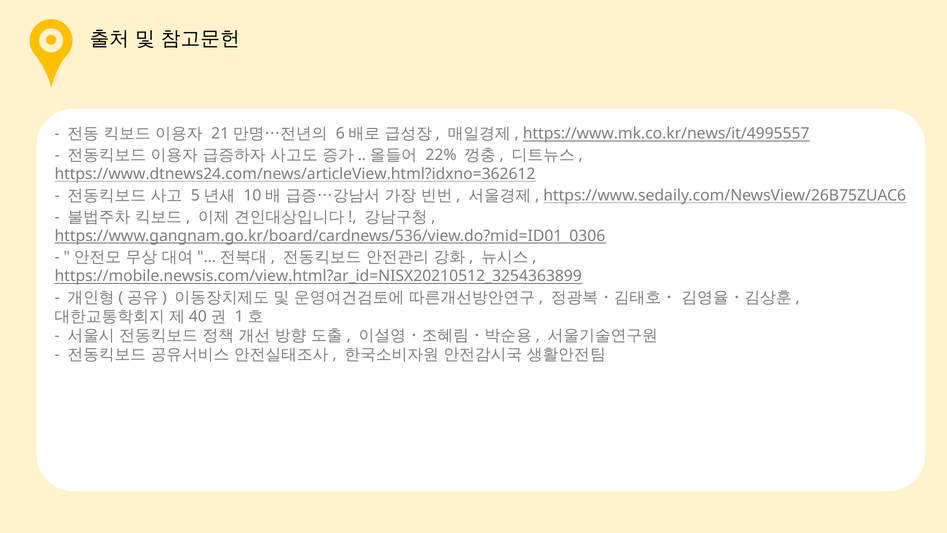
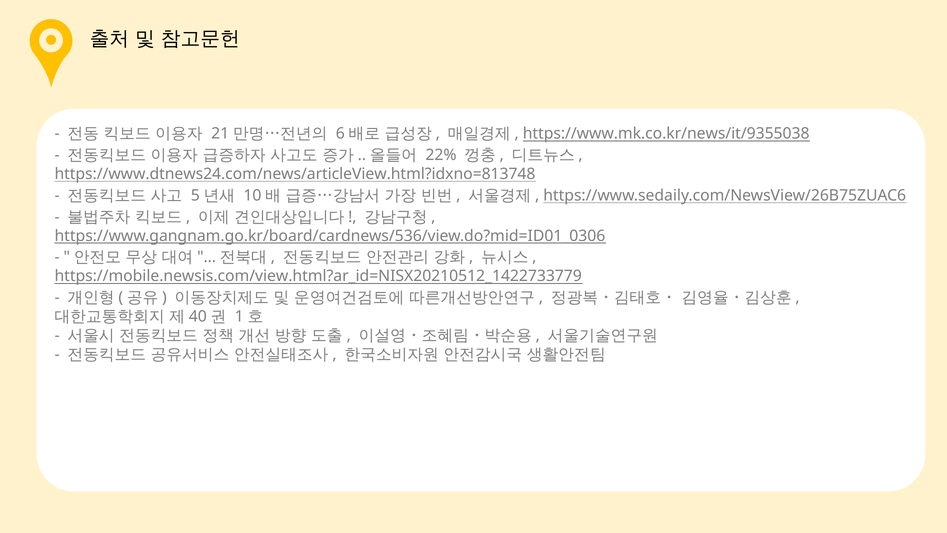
https://www.mk.co.kr/news/it/4995557: https://www.mk.co.kr/news/it/4995557 -> https://www.mk.co.kr/news/it/9355038
https://www.dtnews24.com/news/articleView.html?idxno=362612: https://www.dtnews24.com/news/articleView.html?idxno=362612 -> https://www.dtnews24.com/news/articleView.html?idxno=813748
https://mobile.newsis.com/view.html?ar_id=NISX20210512_3254363899: https://mobile.newsis.com/view.html?ar_id=NISX20210512_3254363899 -> https://mobile.newsis.com/view.html?ar_id=NISX20210512_1422733779
